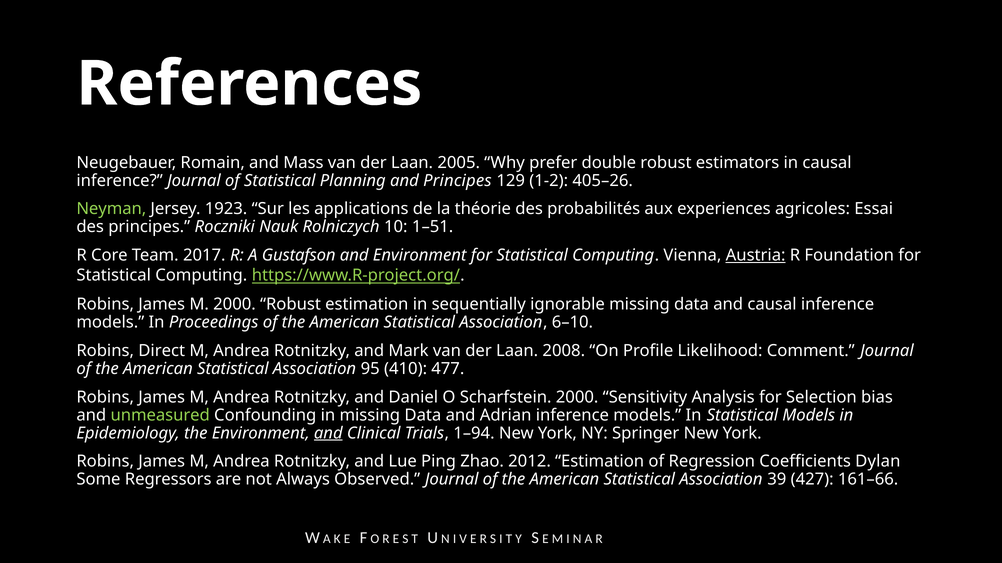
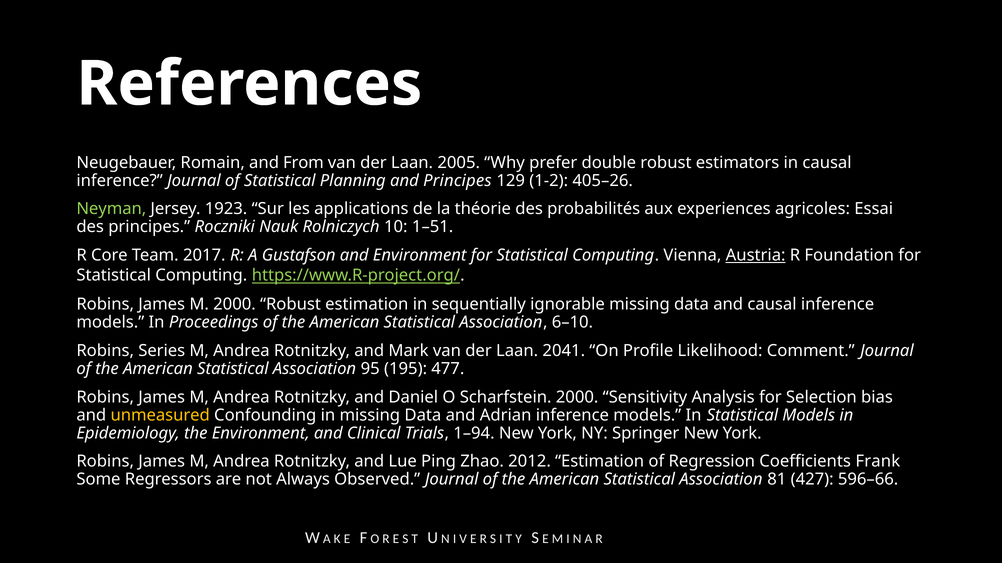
Mass: Mass -> From
Direct: Direct -> Series
2008: 2008 -> 2041
410: 410 -> 195
unmeasured colour: light green -> yellow
and at (328, 433) underline: present -> none
Dylan: Dylan -> Frank
39: 39 -> 81
161–66: 161–66 -> 596–66
